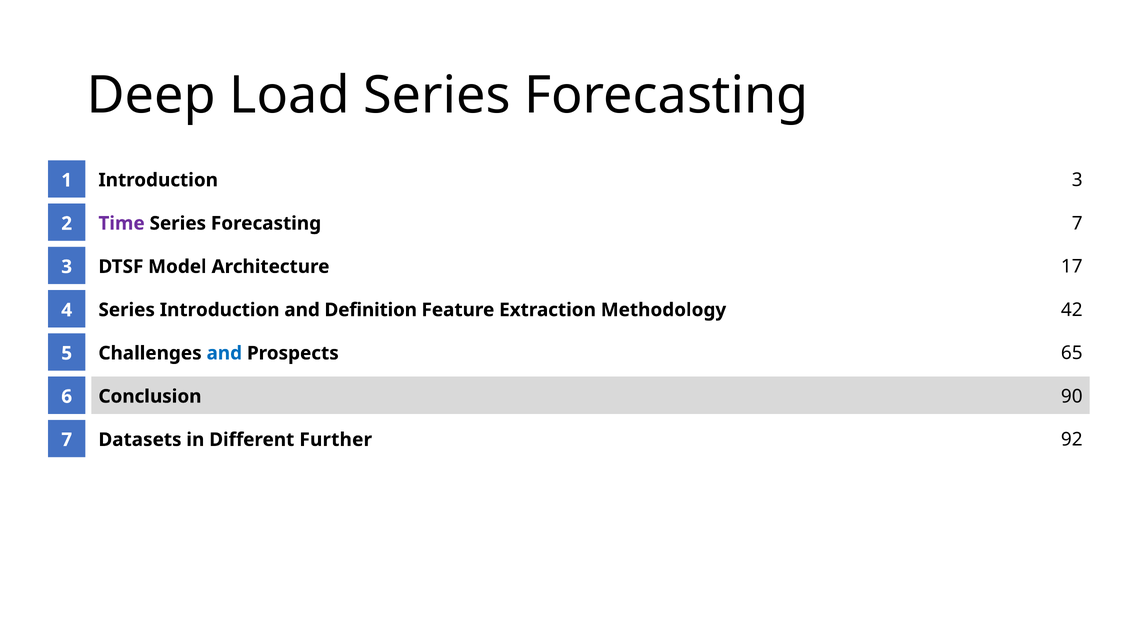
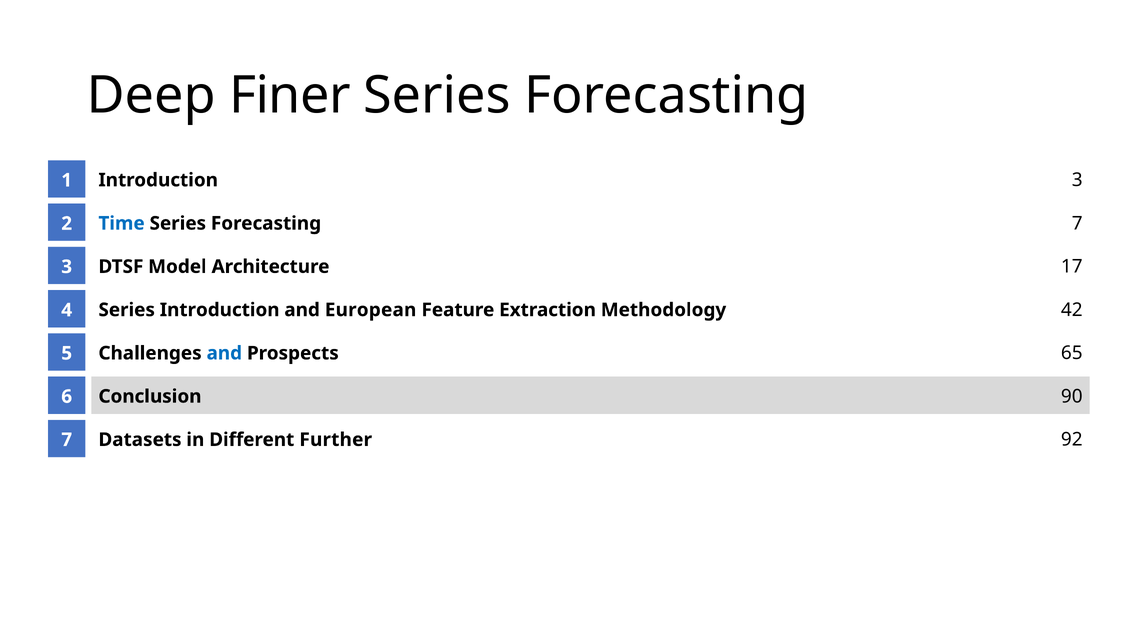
Load: Load -> Finer
Time colour: purple -> blue
Definition: Definition -> European
